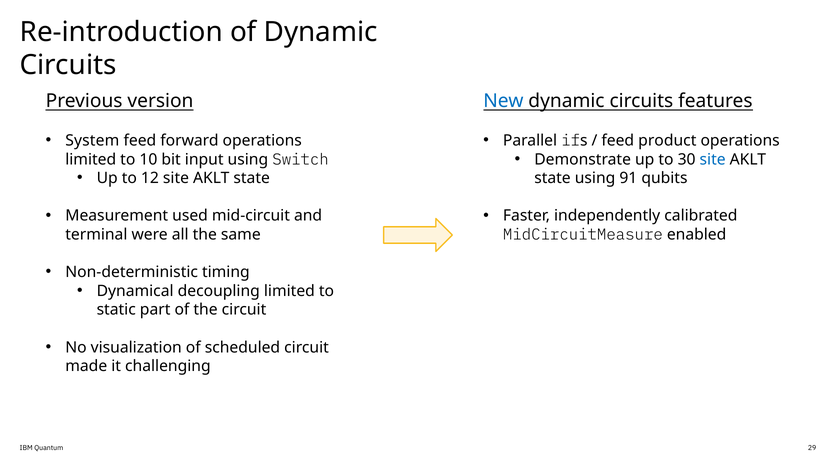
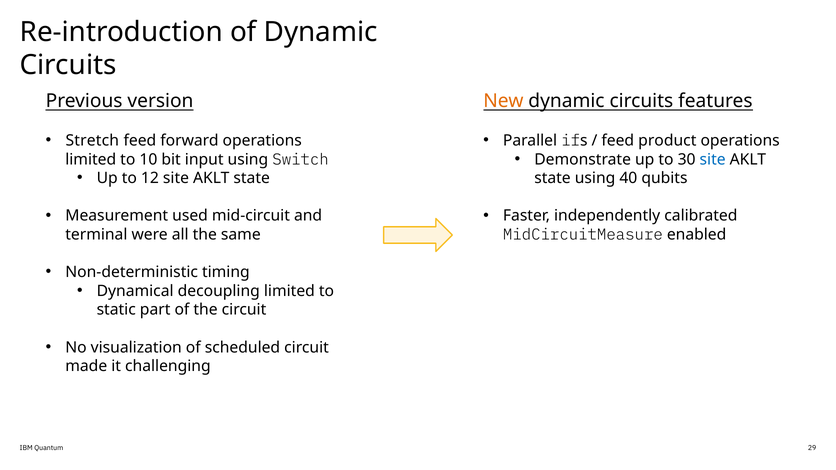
New colour: blue -> orange
System: System -> Stretch
91: 91 -> 40
